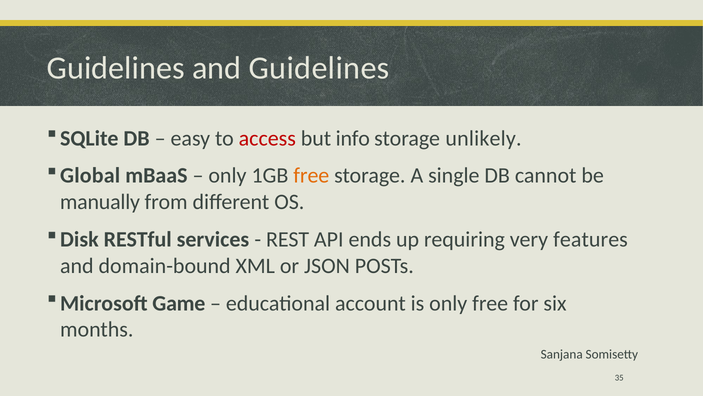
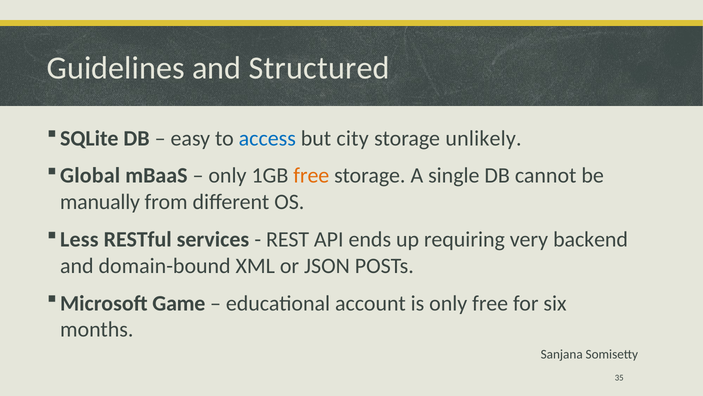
and Guidelines: Guidelines -> Structured
access colour: red -> blue
info: info -> city
Disk: Disk -> Less
features: features -> backend
